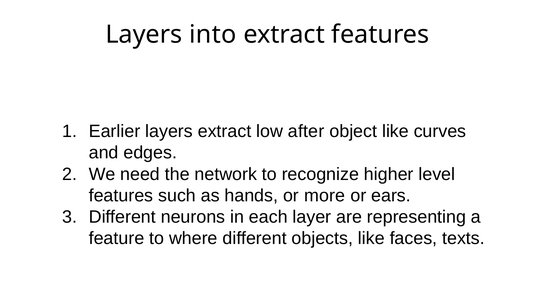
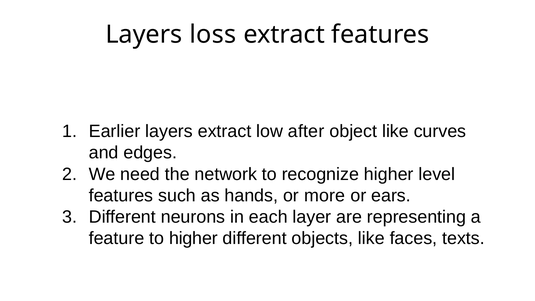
into: into -> loss
to where: where -> higher
